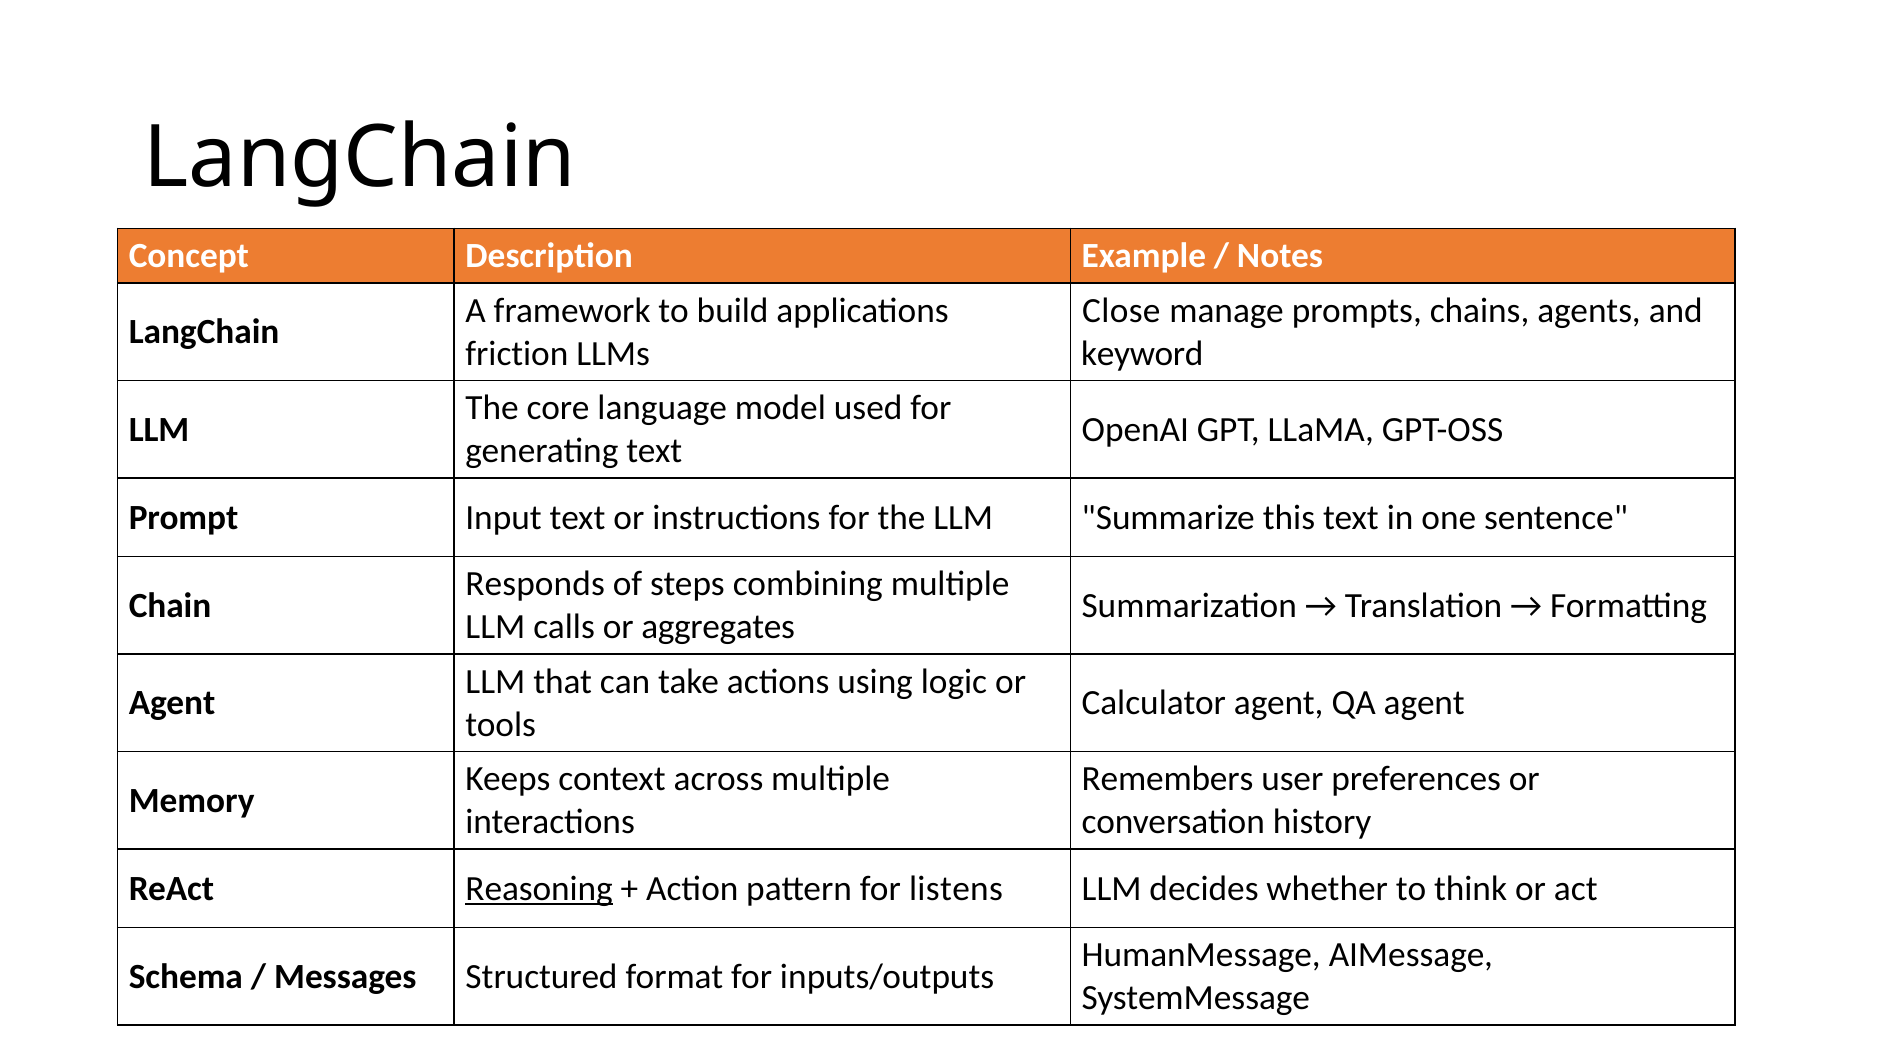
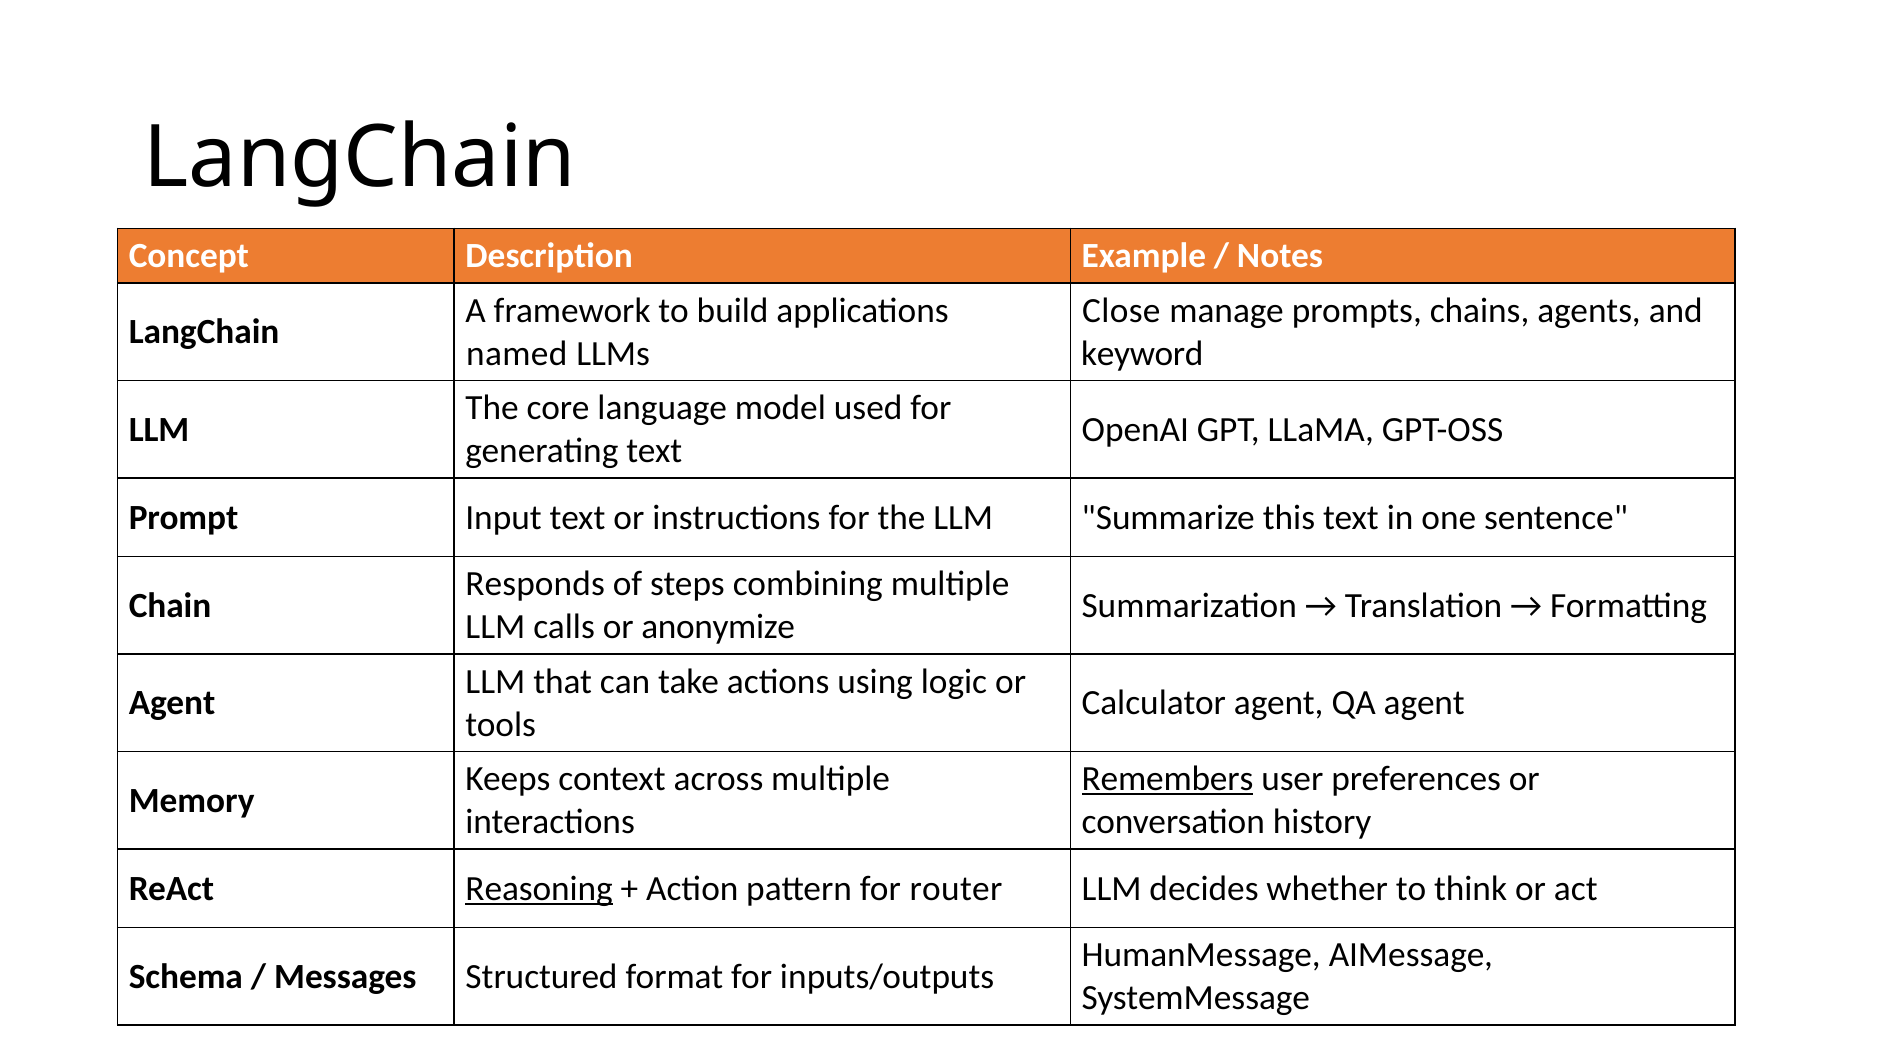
friction: friction -> named
aggregates: aggregates -> anonymize
Remembers underline: none -> present
listens: listens -> router
